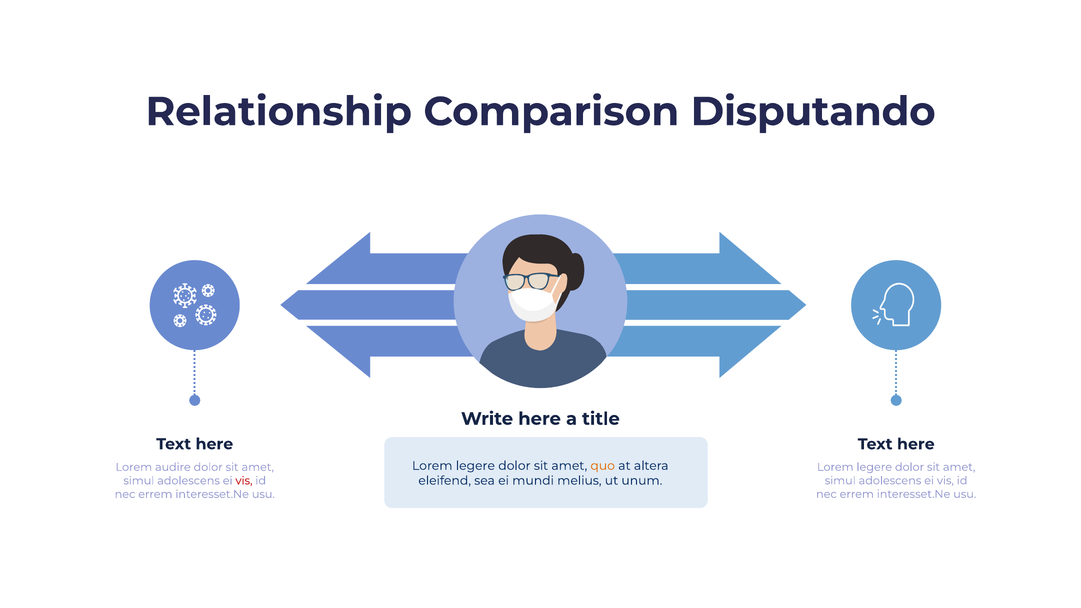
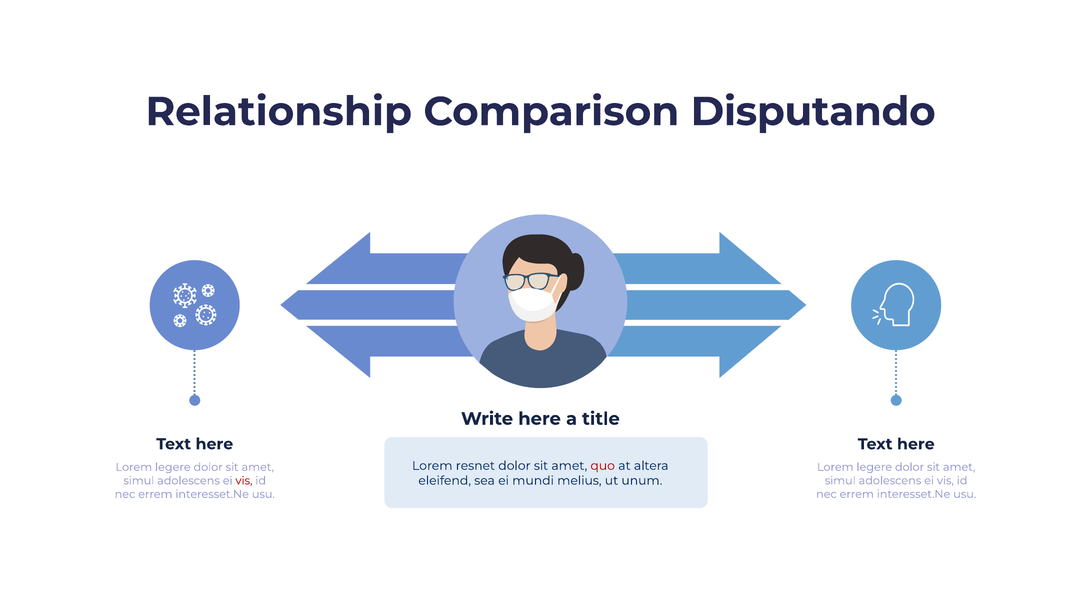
legere at (475, 466): legere -> resnet
quo colour: orange -> red
audire at (173, 467): audire -> legere
